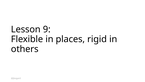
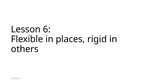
9: 9 -> 6
